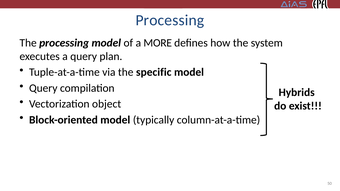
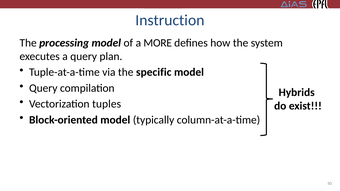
Processing at (170, 20): Processing -> Instruction
object: object -> tuples
